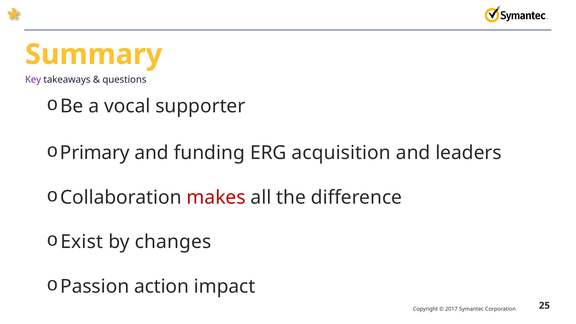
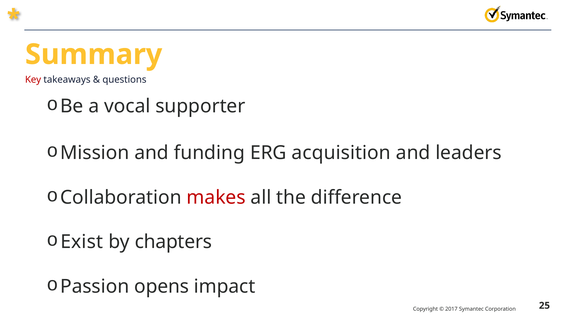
Key colour: purple -> red
Primary: Primary -> Mission
changes: changes -> chapters
action: action -> opens
